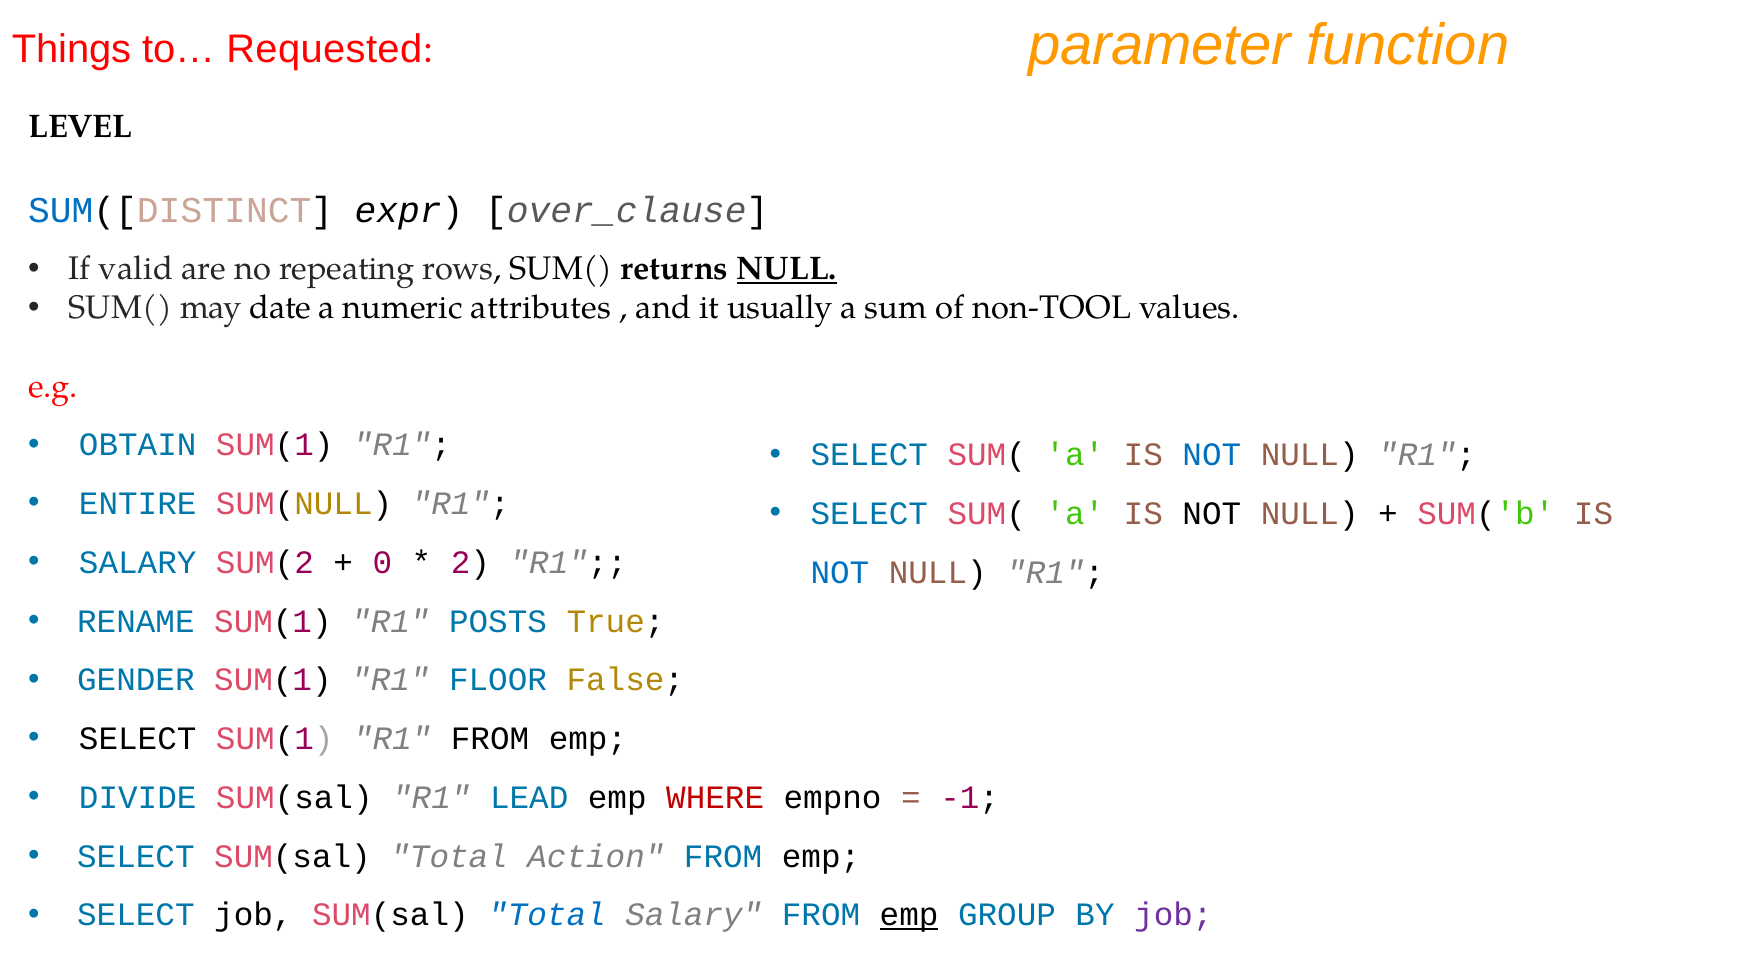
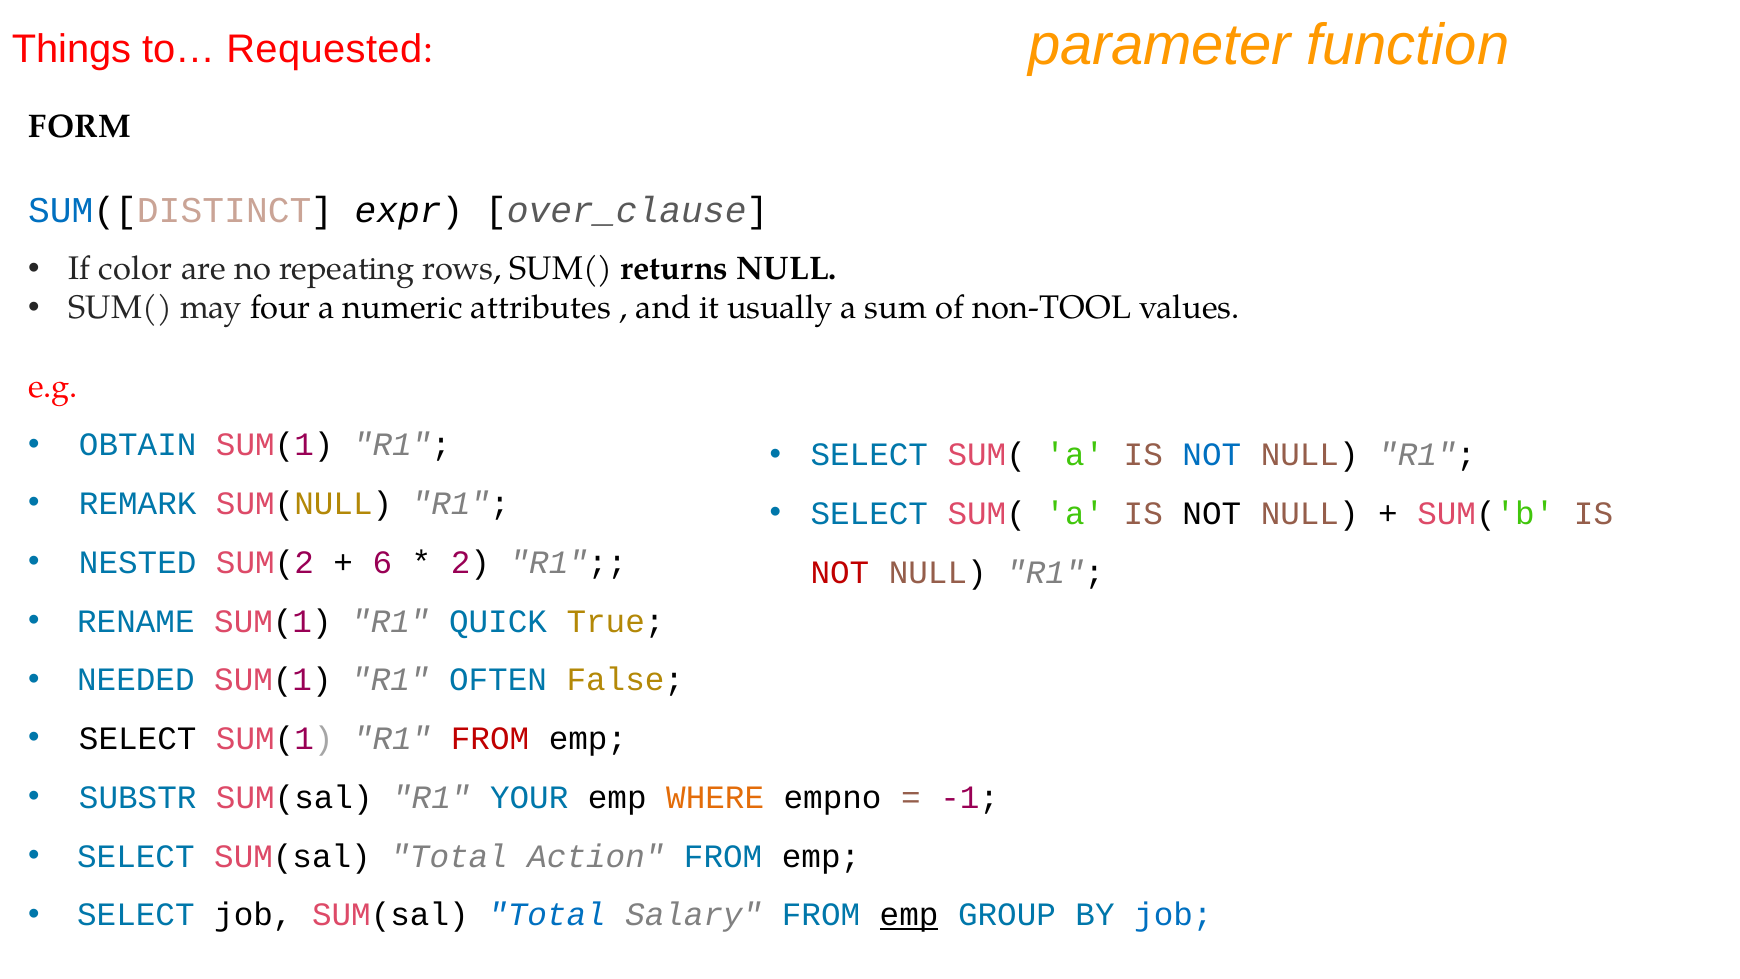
LEVEL: LEVEL -> FORM
valid: valid -> color
NULL at (787, 269) underline: present -> none
date: date -> four
ENTIRE: ENTIRE -> REMARK
SALARY at (138, 563): SALARY -> NESTED
0: 0 -> 6
NOT at (840, 572) colour: blue -> red
POSTS: POSTS -> QUICK
GENDER: GENDER -> NEEDED
FLOOR: FLOOR -> OFTEN
FROM at (490, 739) colour: black -> red
DIVIDE: DIVIDE -> SUBSTR
LEAD: LEAD -> YOUR
WHERE colour: red -> orange
job at (1173, 915) colour: purple -> blue
